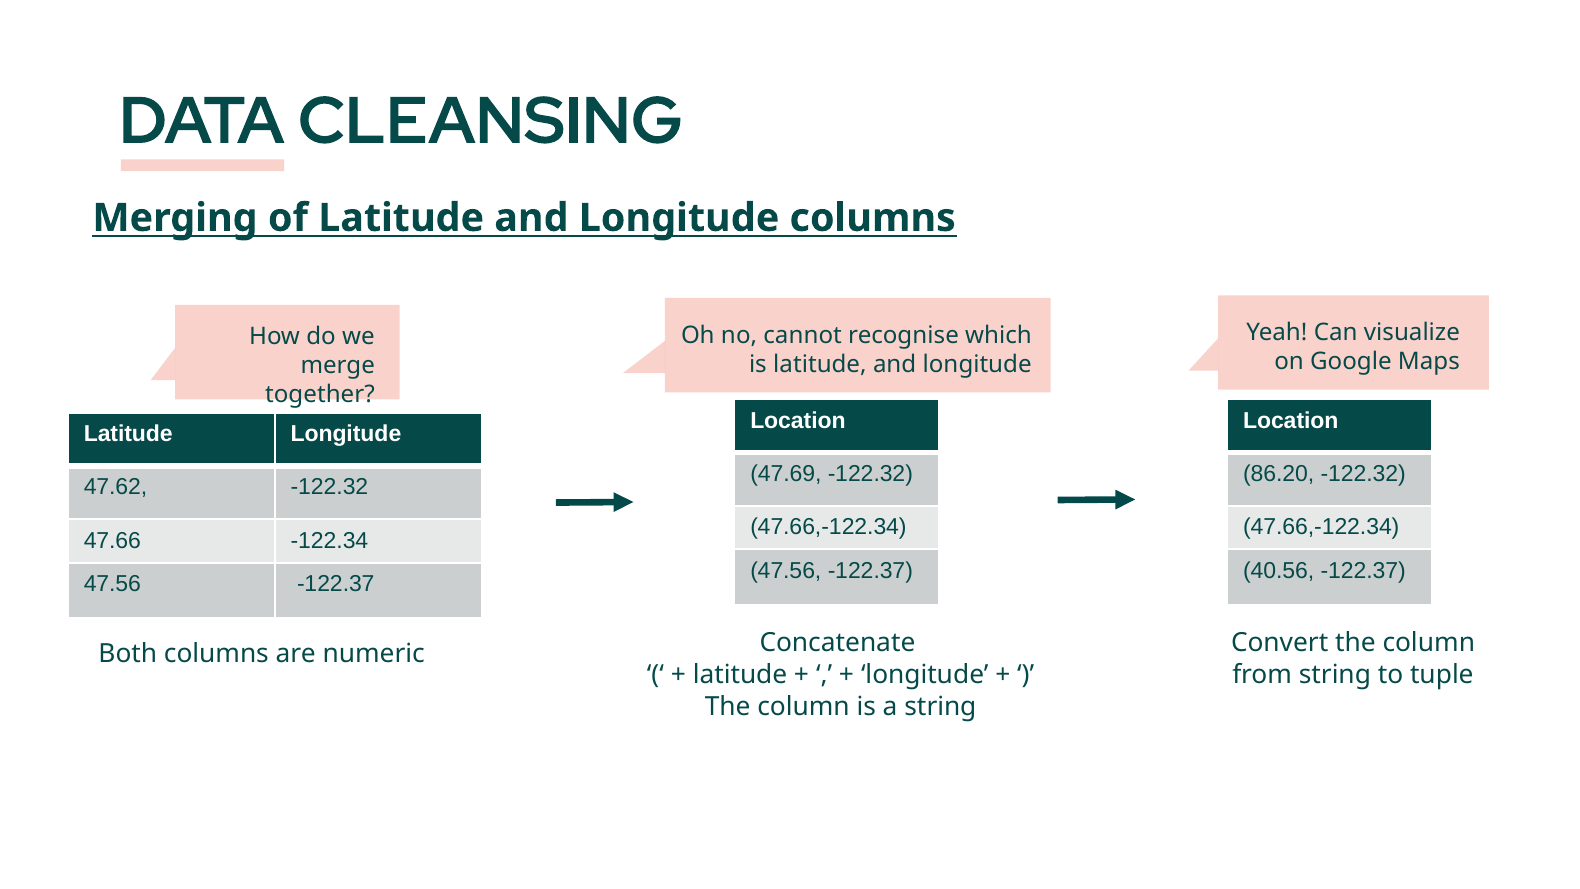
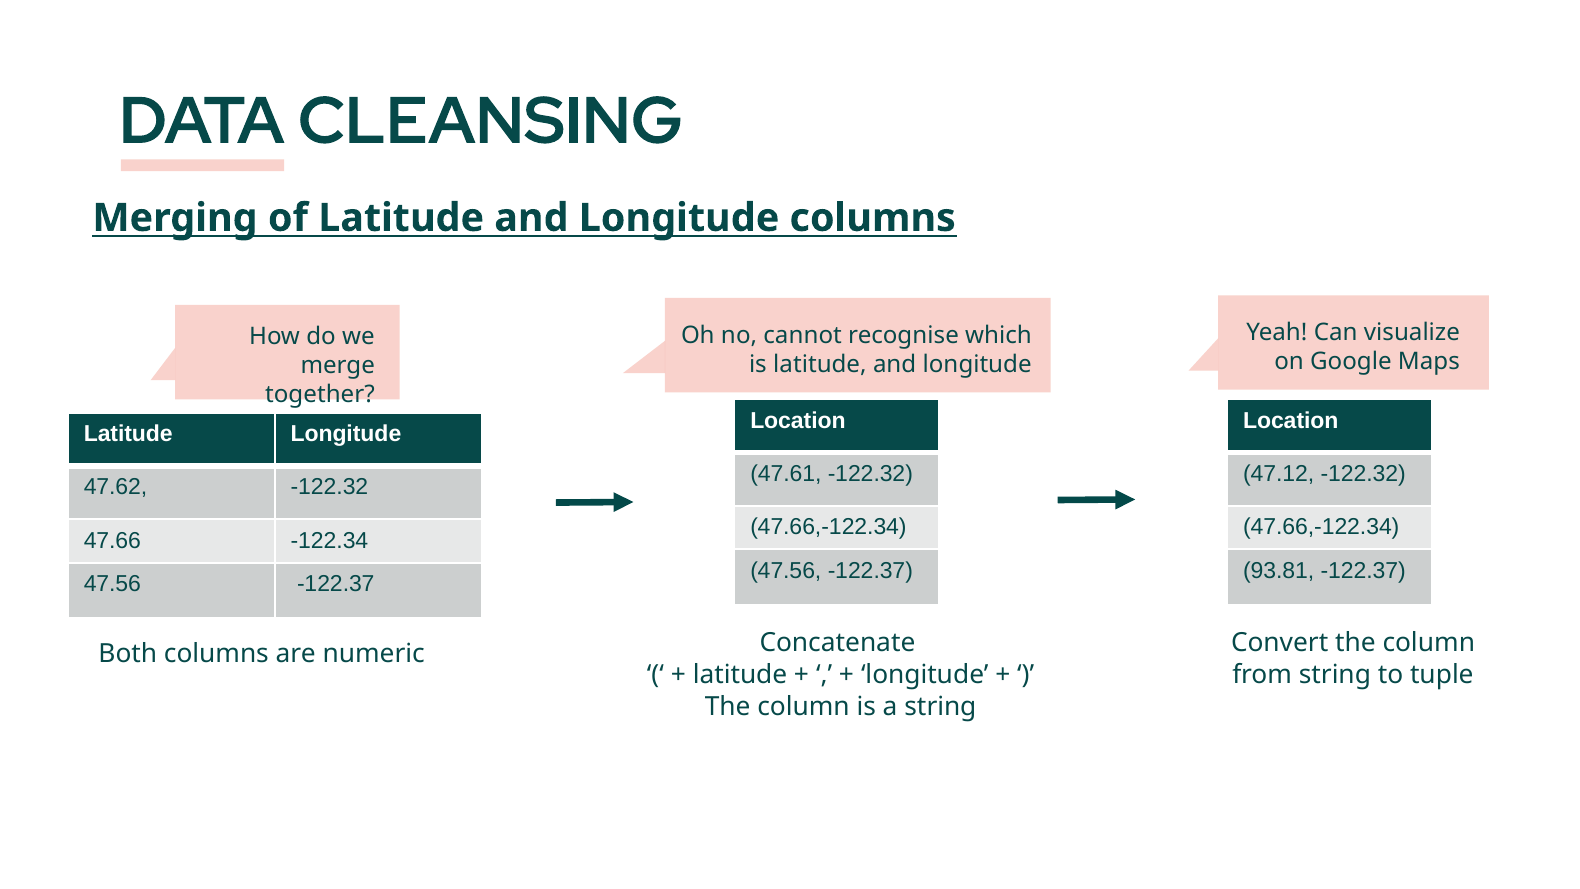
47.69: 47.69 -> 47.61
86.20: 86.20 -> 47.12
40.56: 40.56 -> 93.81
